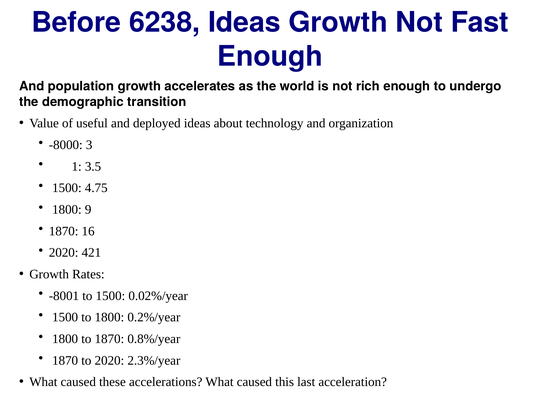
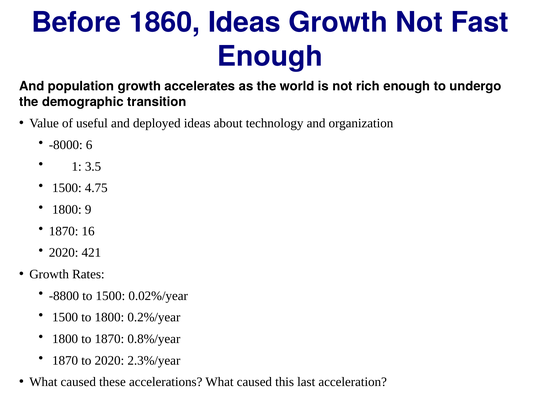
6238: 6238 -> 1860
3: 3 -> 6
-8001: -8001 -> -8800
